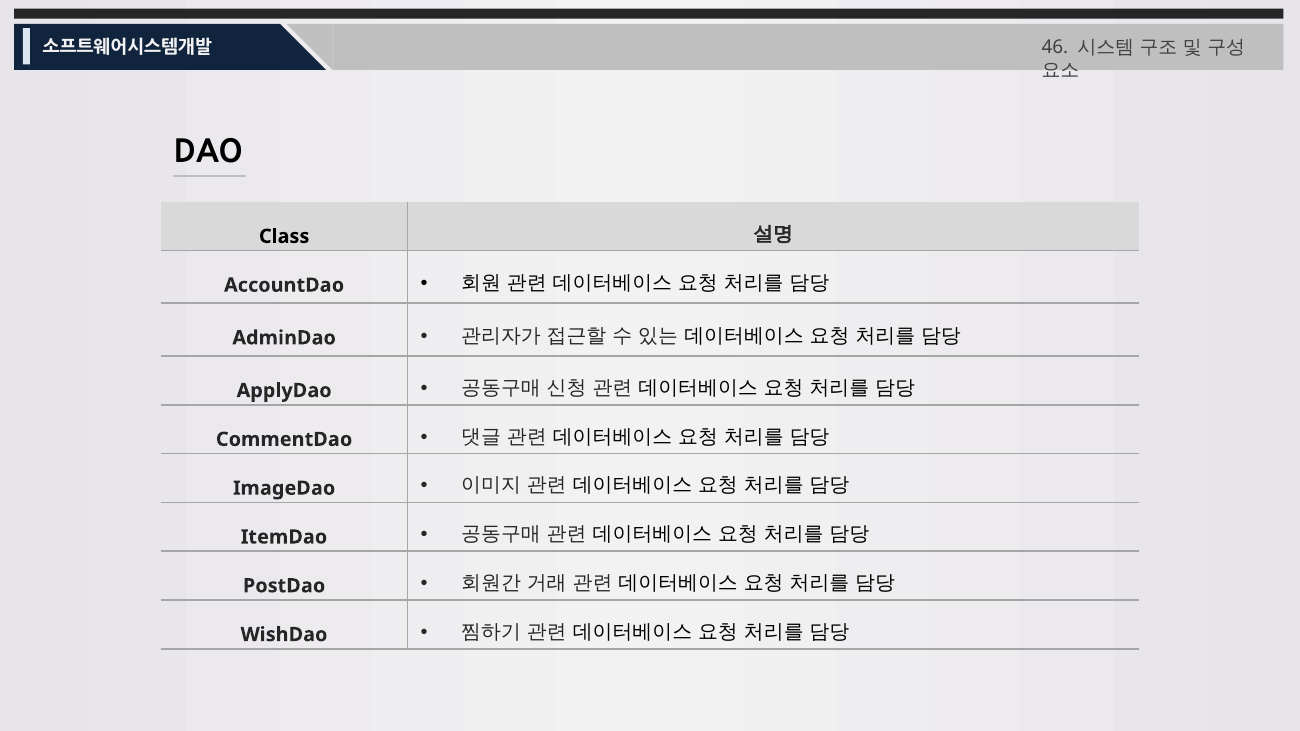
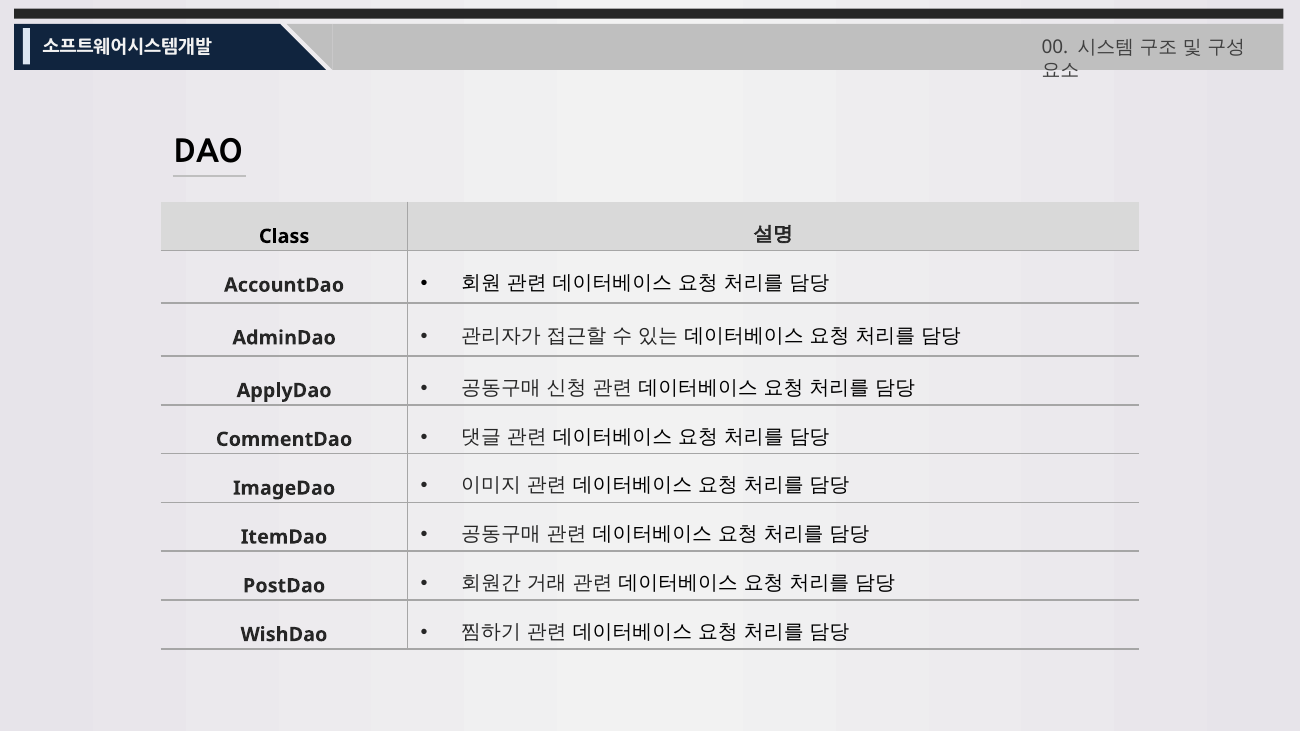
46: 46 -> 00
